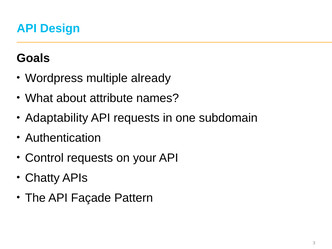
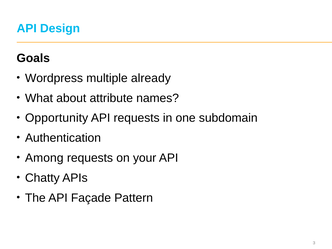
Adaptability: Adaptability -> Opportunity
Control: Control -> Among
